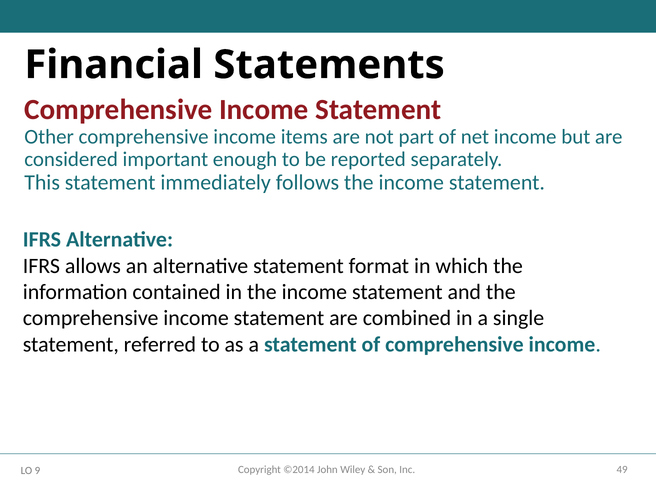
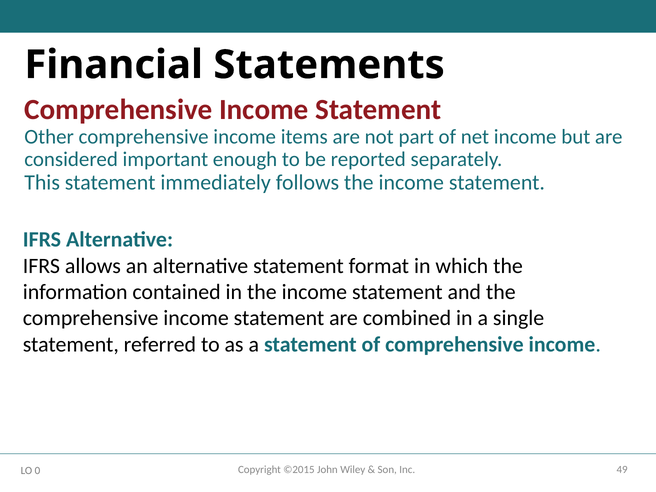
©2014: ©2014 -> ©2015
9: 9 -> 0
